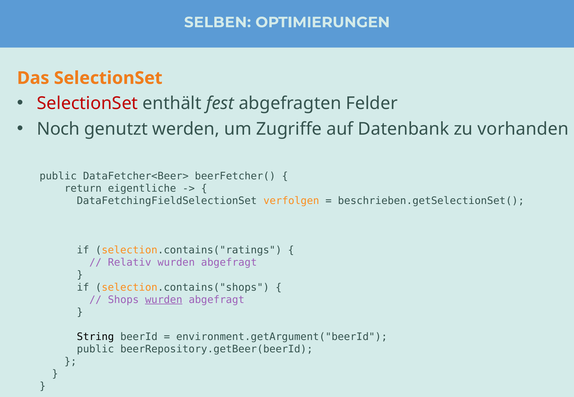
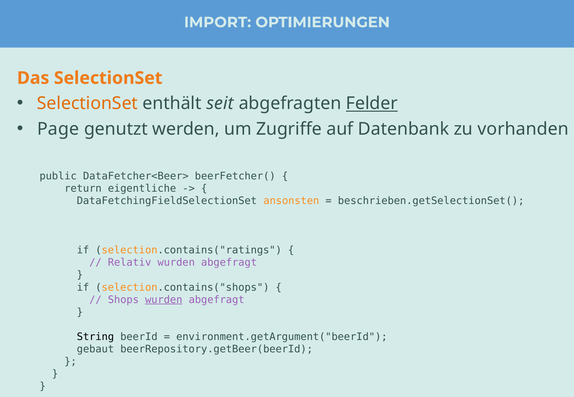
SELBEN: SELBEN -> IMPORT
SelectionSet at (87, 104) colour: red -> orange
fest: fest -> seit
Felder underline: none -> present
Noch: Noch -> Page
verfolgen: verfolgen -> ansonsten
public at (95, 349): public -> gebaut
